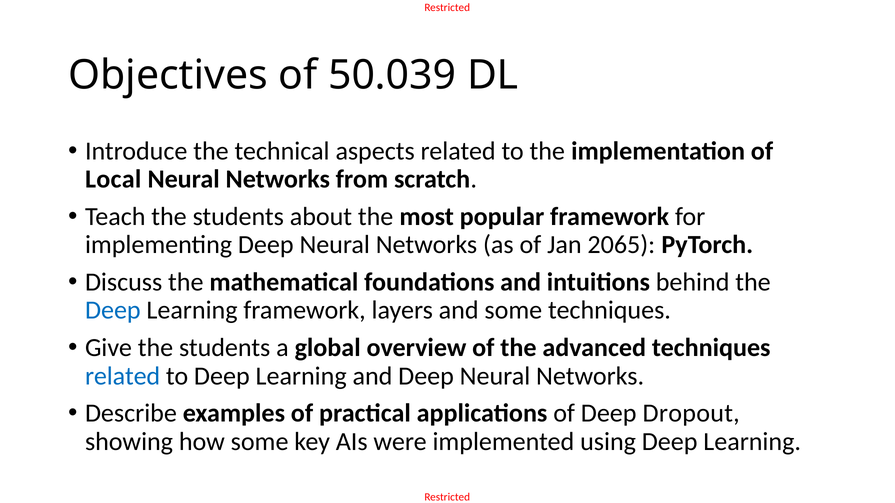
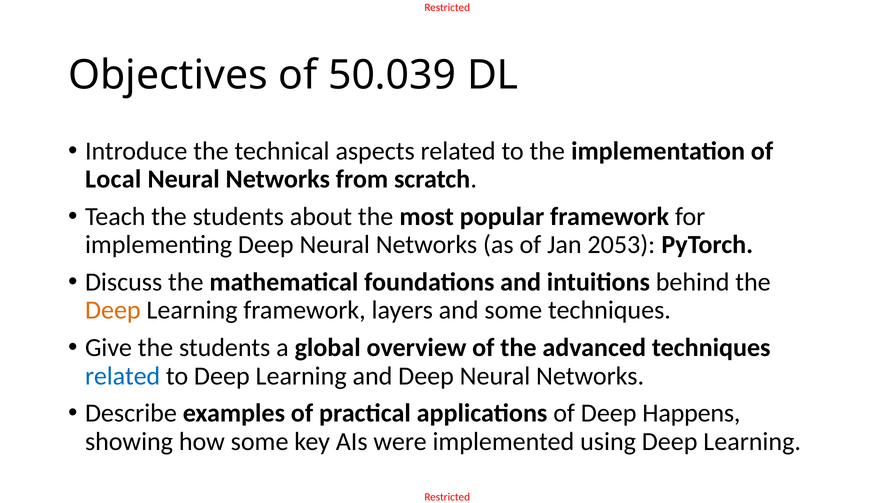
2065: 2065 -> 2053
Deep at (113, 311) colour: blue -> orange
Dropout: Dropout -> Happens
